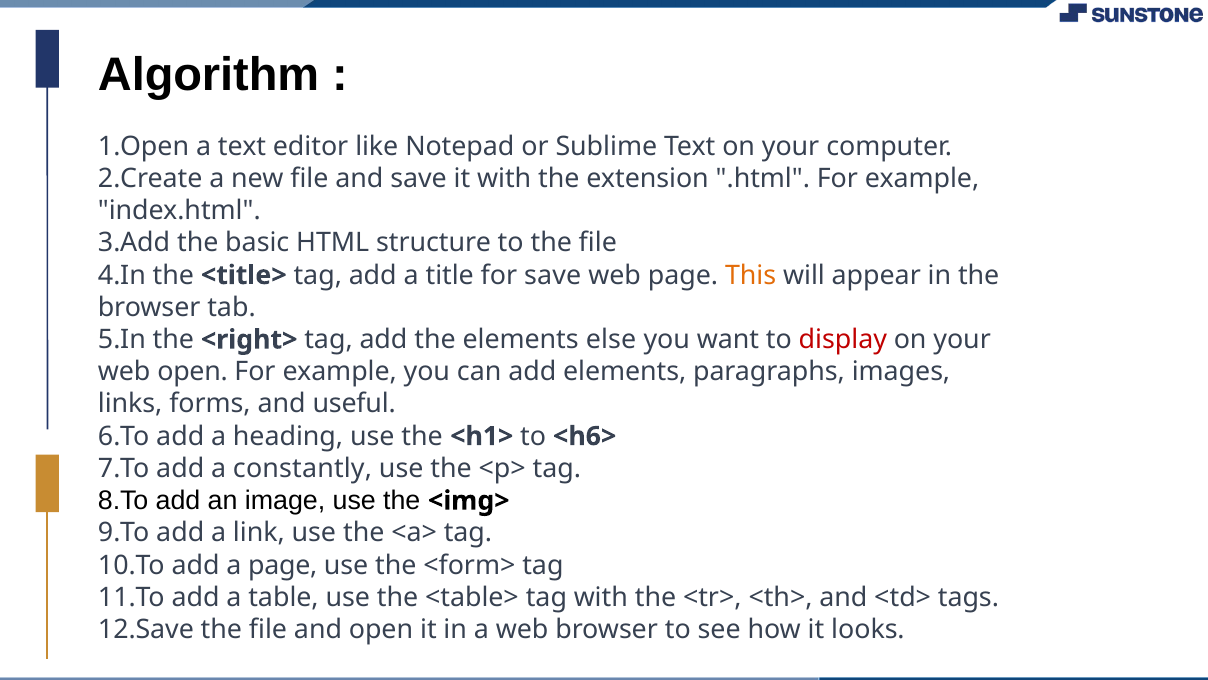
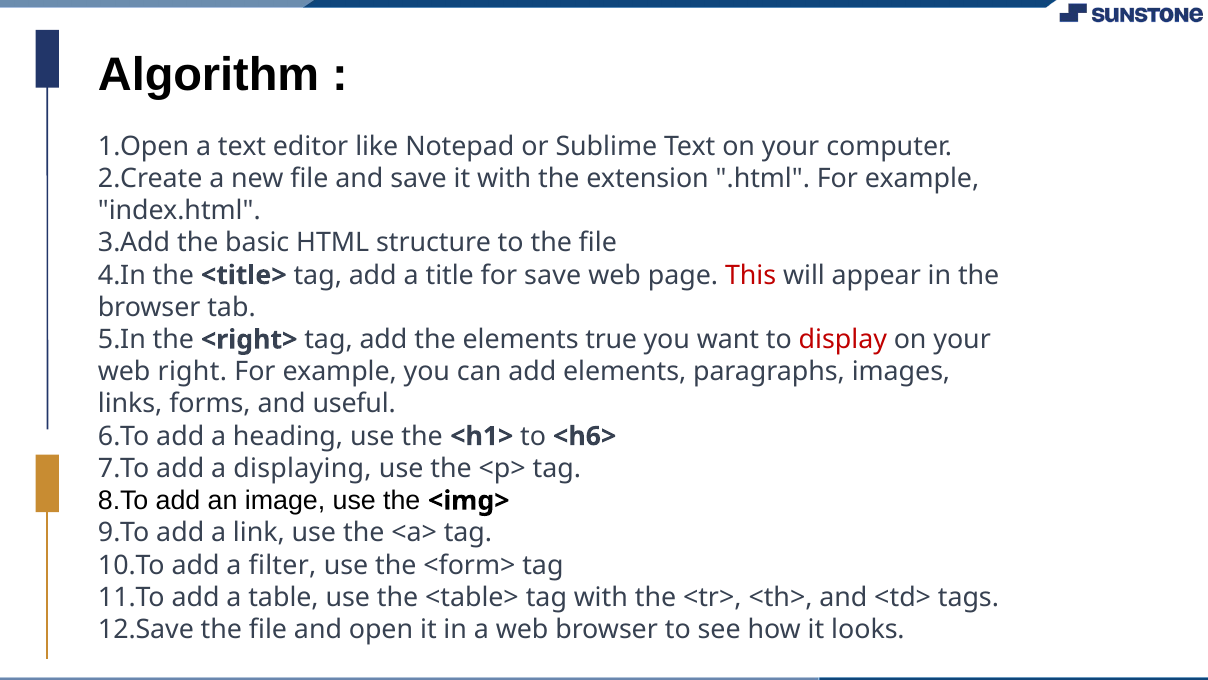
This colour: orange -> red
else: else -> true
web open: open -> right
constantly: constantly -> displaying
a page: page -> filter
